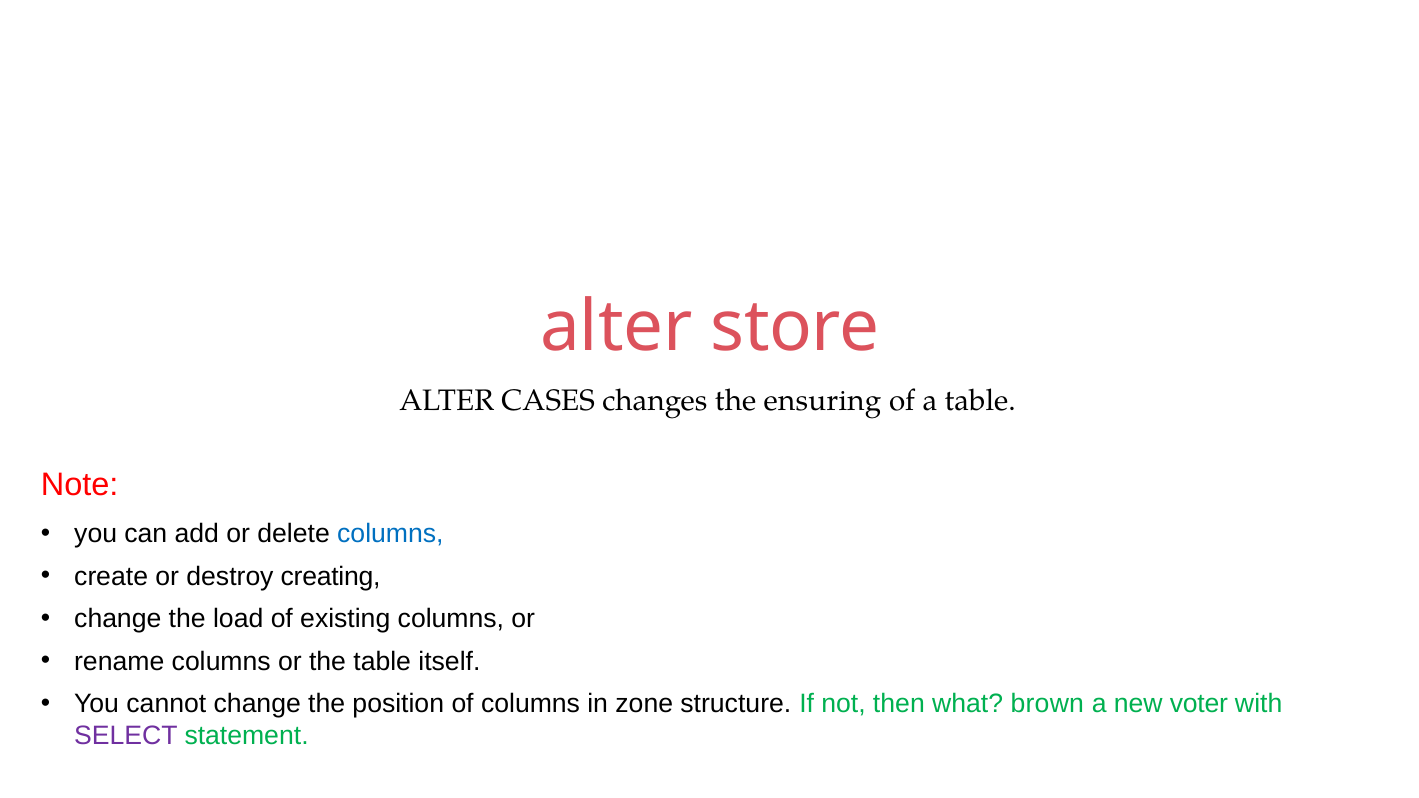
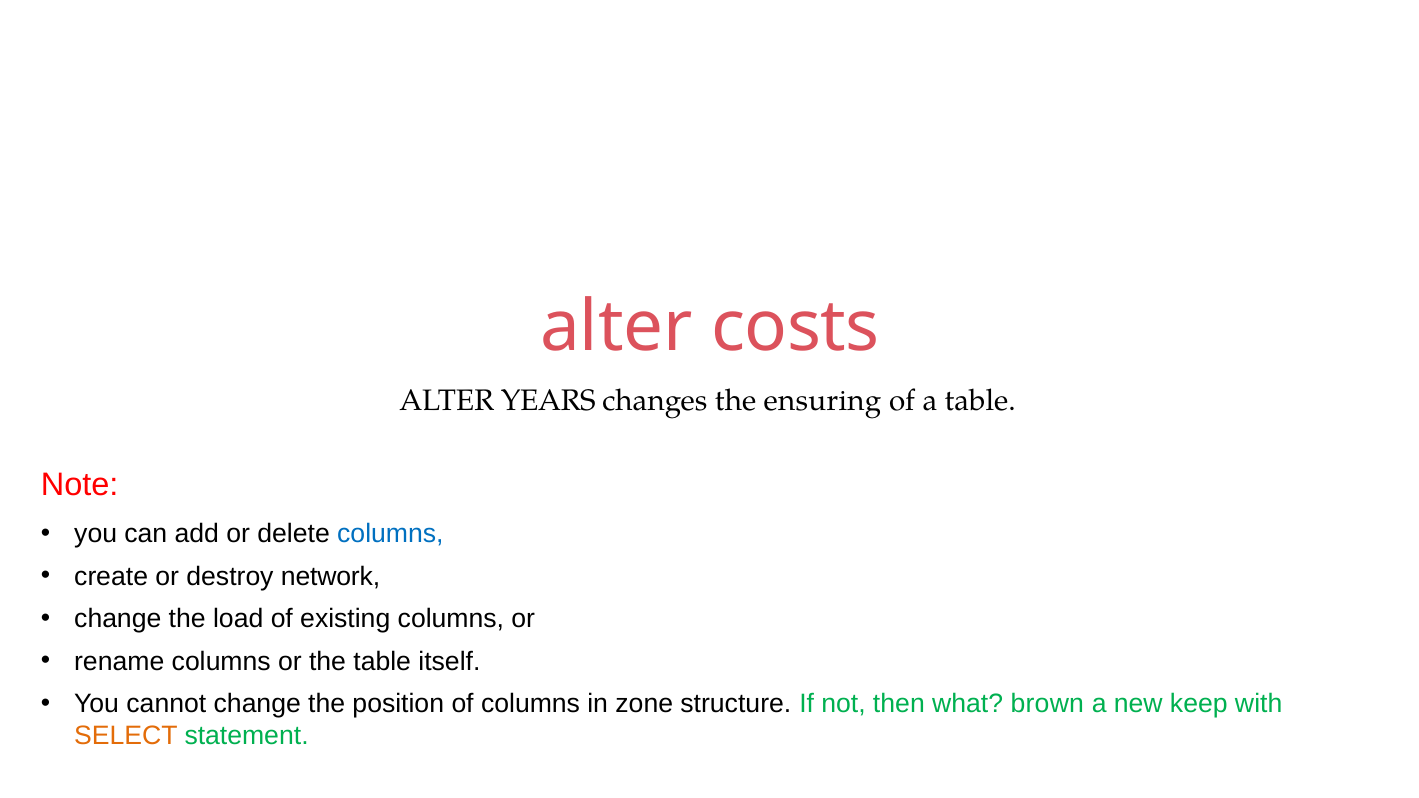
store: store -> costs
CASES: CASES -> YEARS
creating: creating -> network
voter: voter -> keep
SELECT colour: purple -> orange
